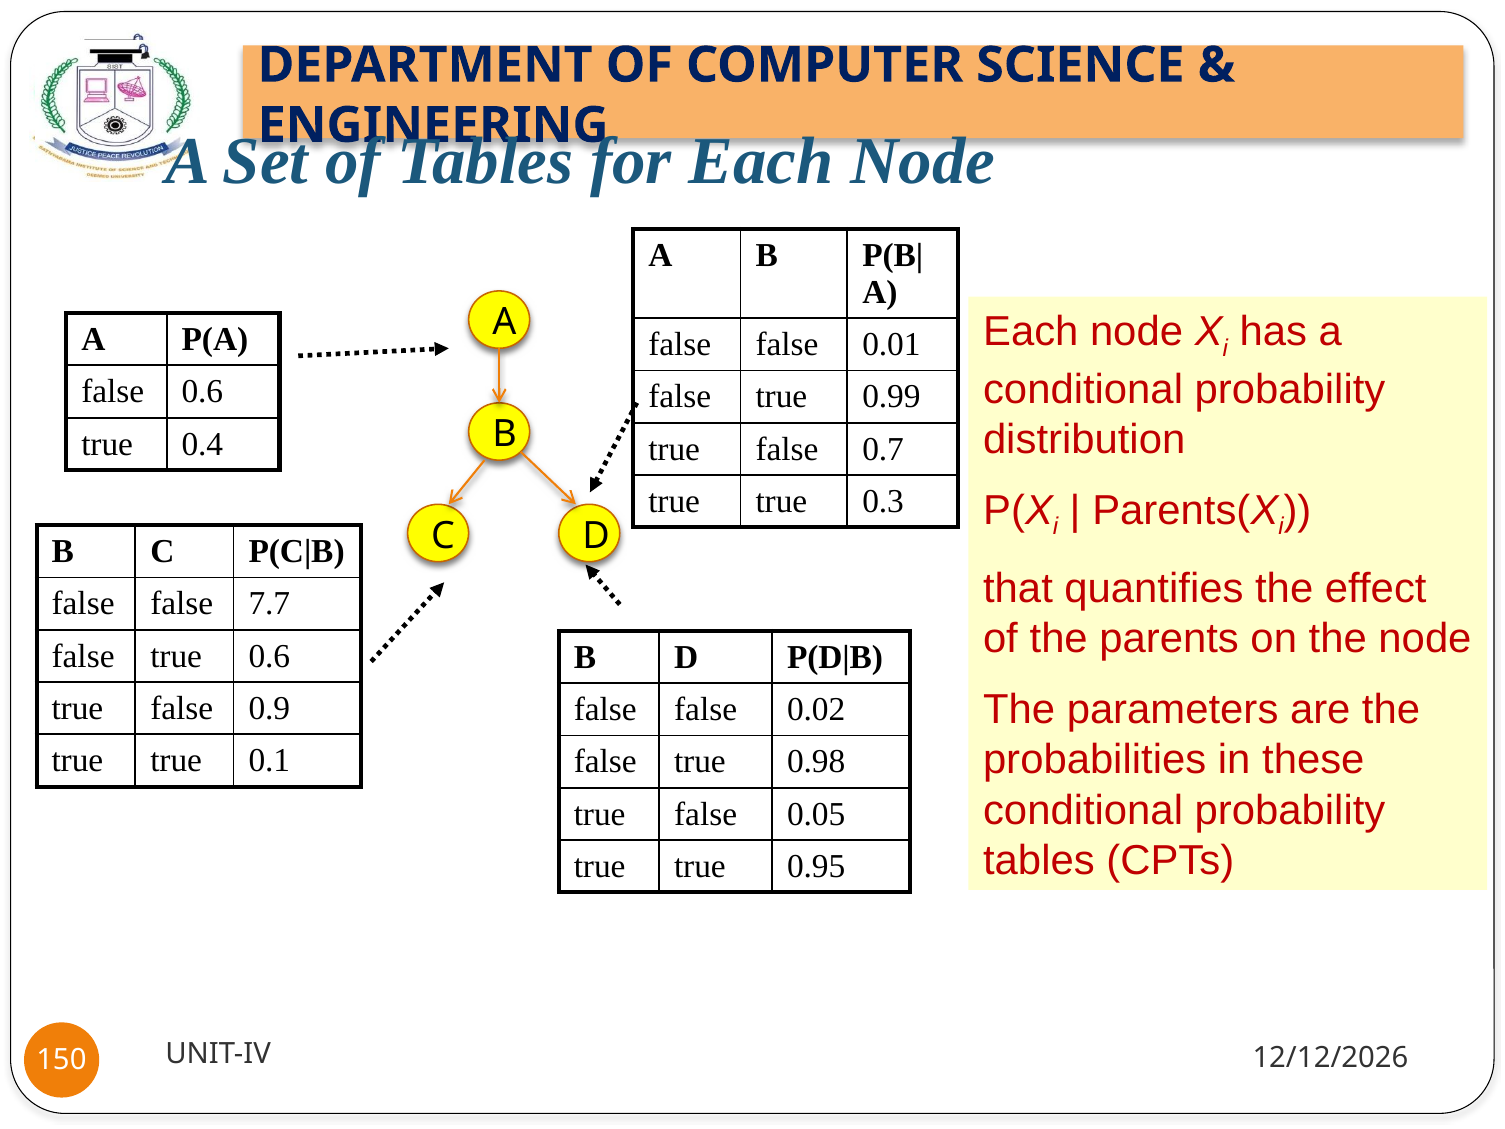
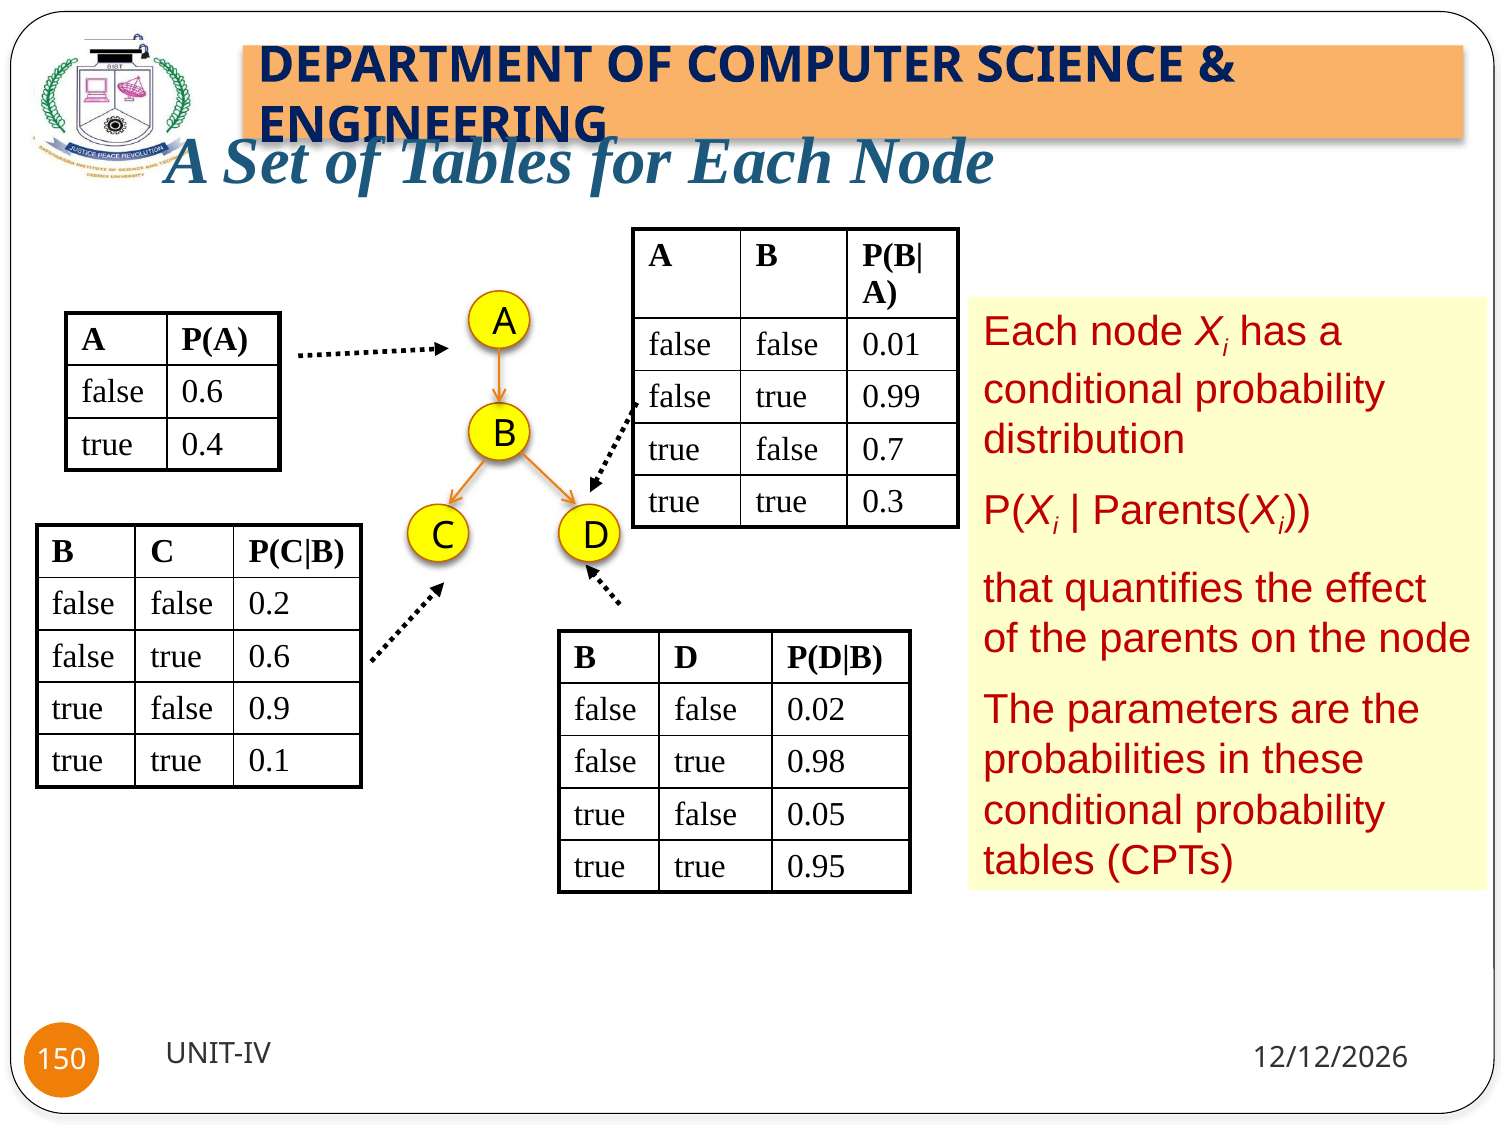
7.7: 7.7 -> 0.2
